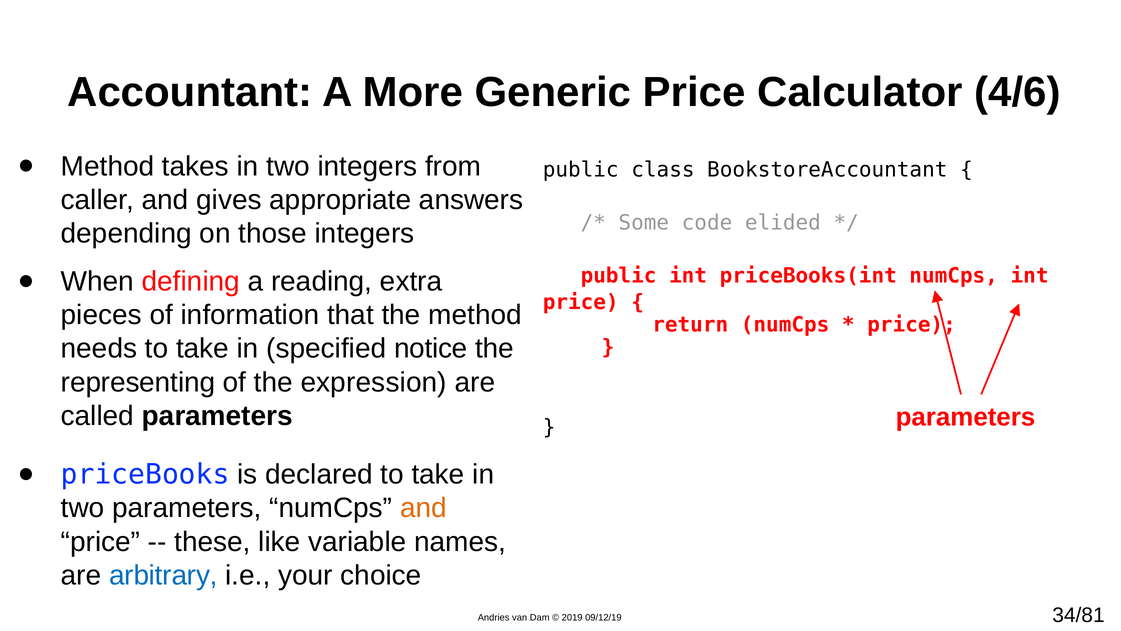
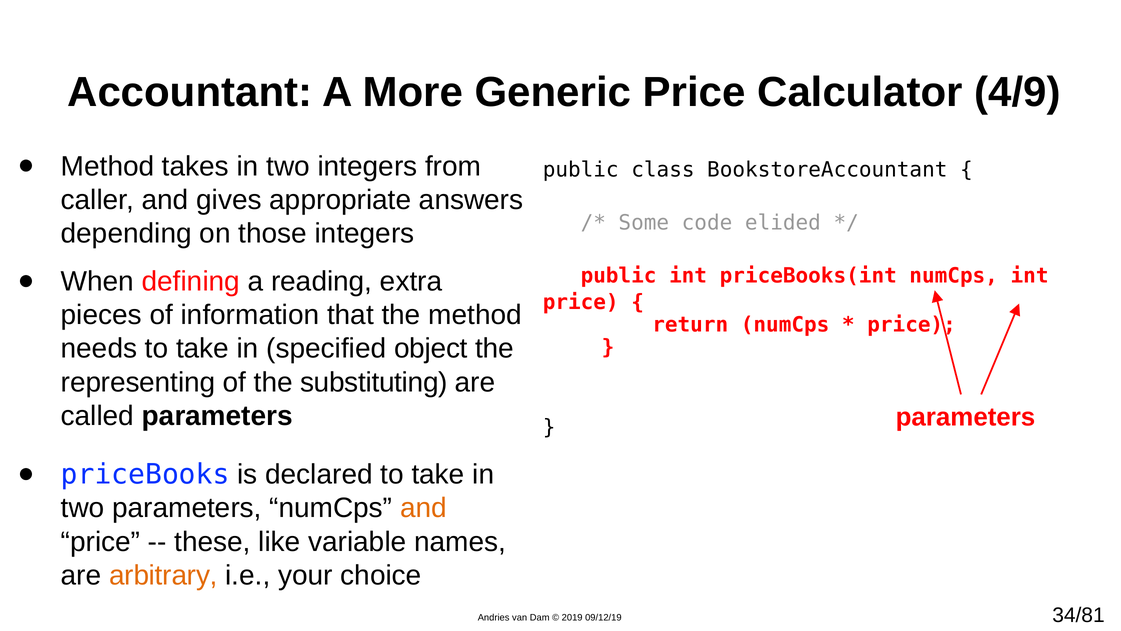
4/6: 4/6 -> 4/9
notice: notice -> object
expression: expression -> substituting
arbitrary colour: blue -> orange
